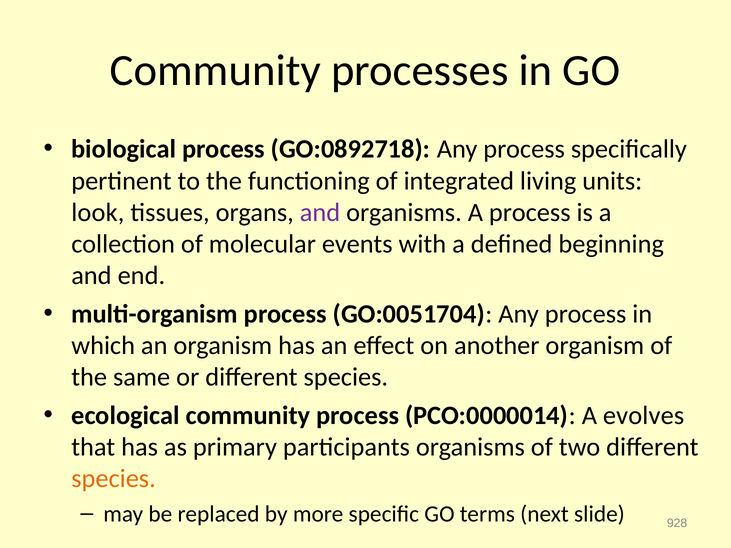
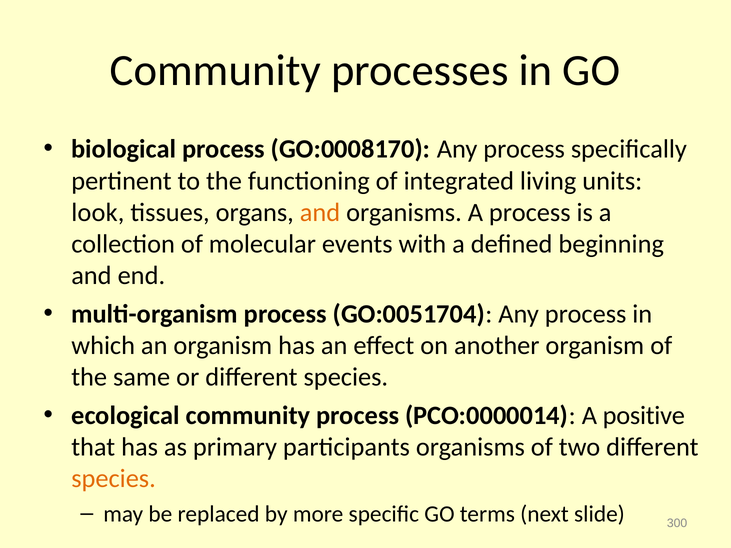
GO:0892718: GO:0892718 -> GO:0008170
and at (320, 213) colour: purple -> orange
evolves: evolves -> positive
928: 928 -> 300
